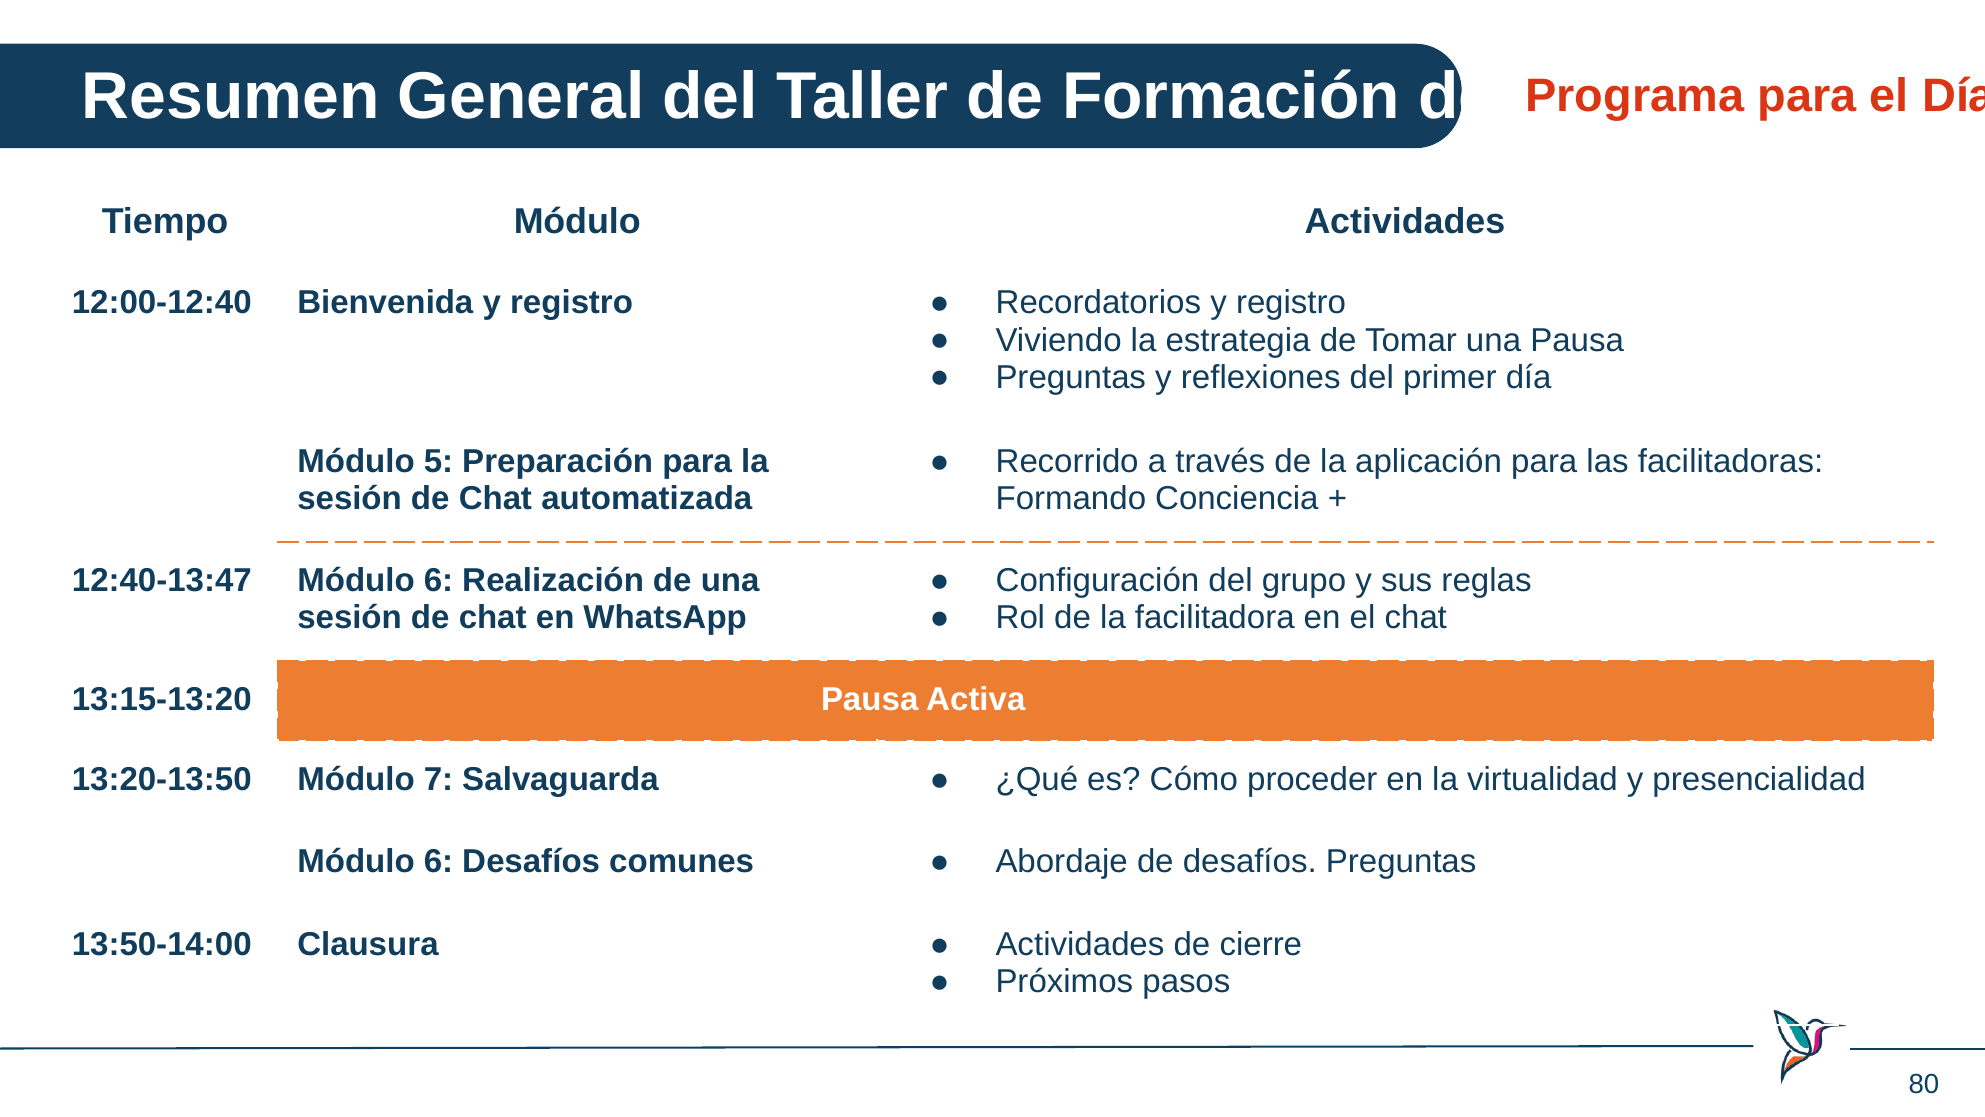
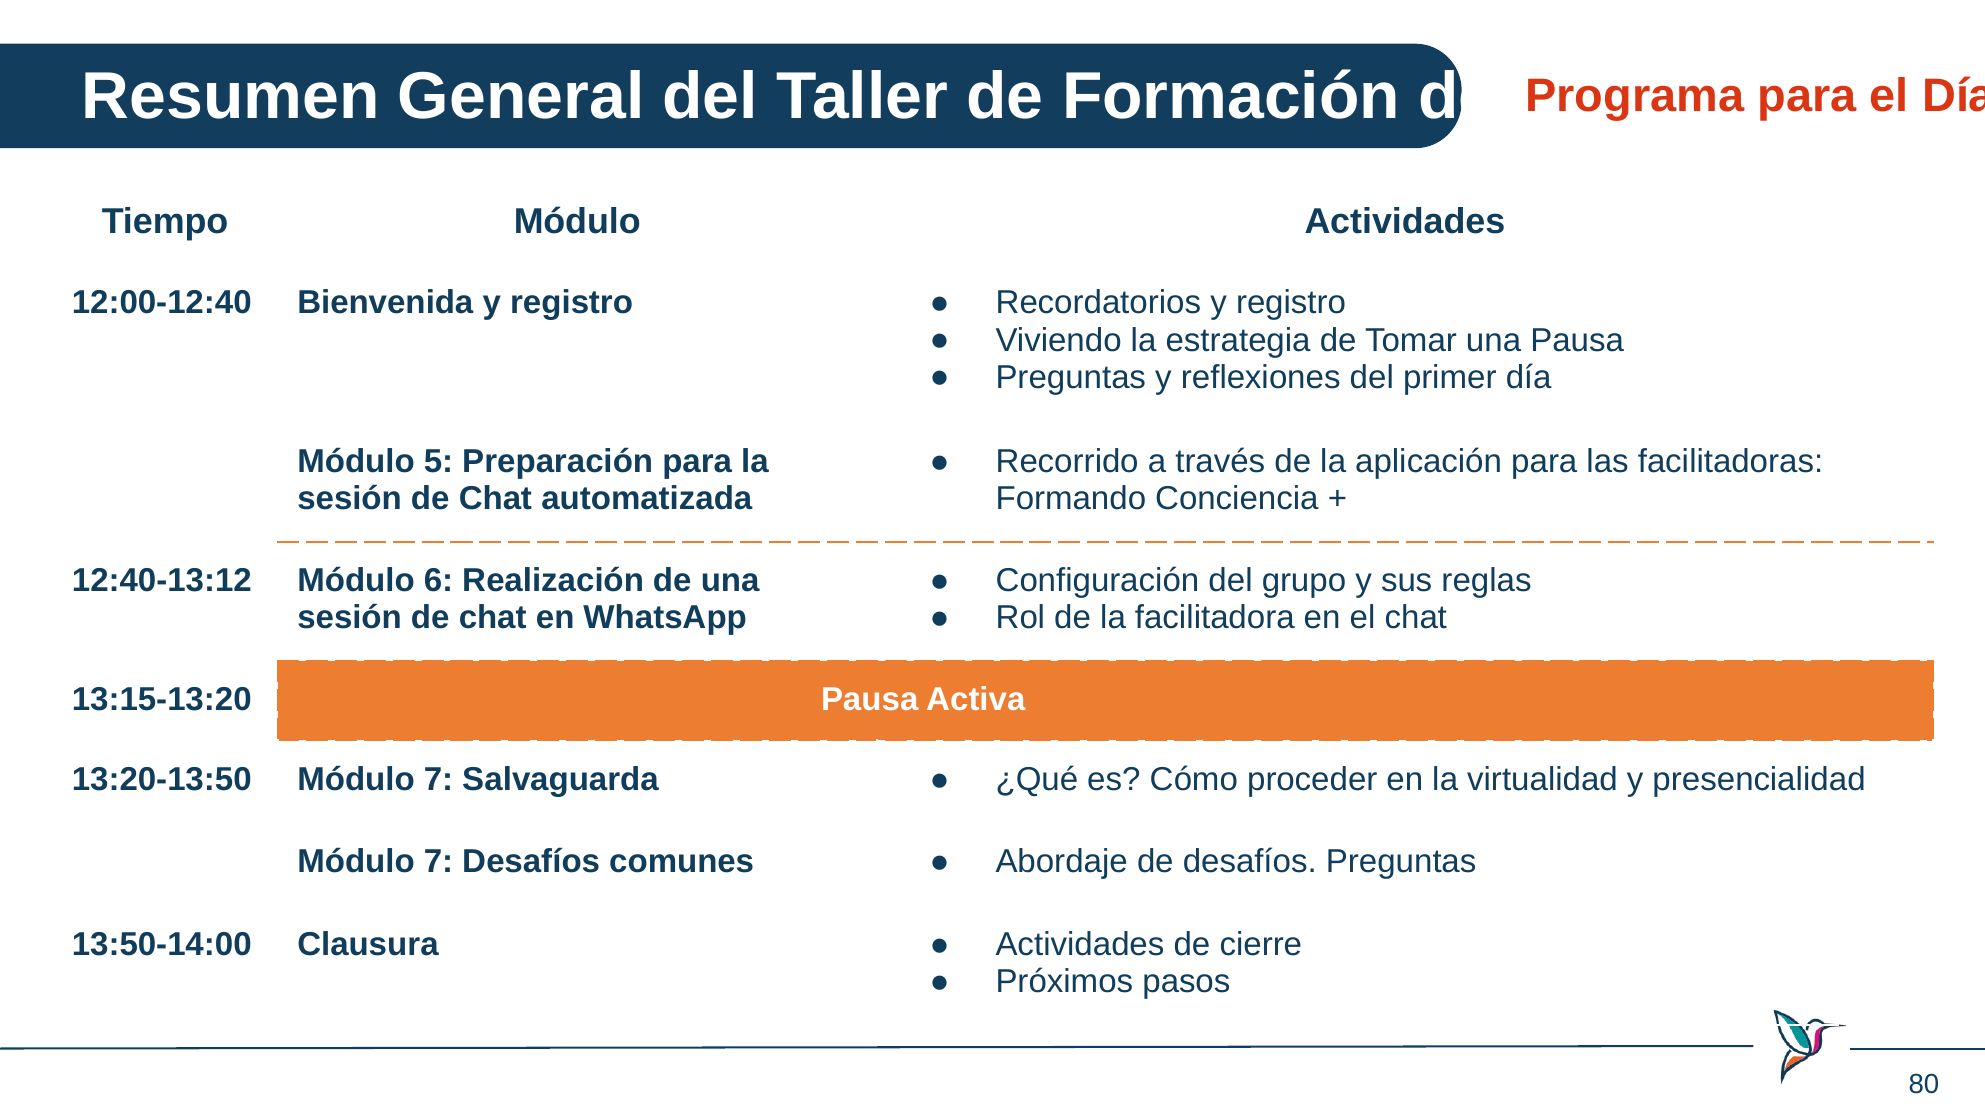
12:40-13:47: 12:40-13:47 -> 12:40-13:12
6 at (439, 862): 6 -> 7
